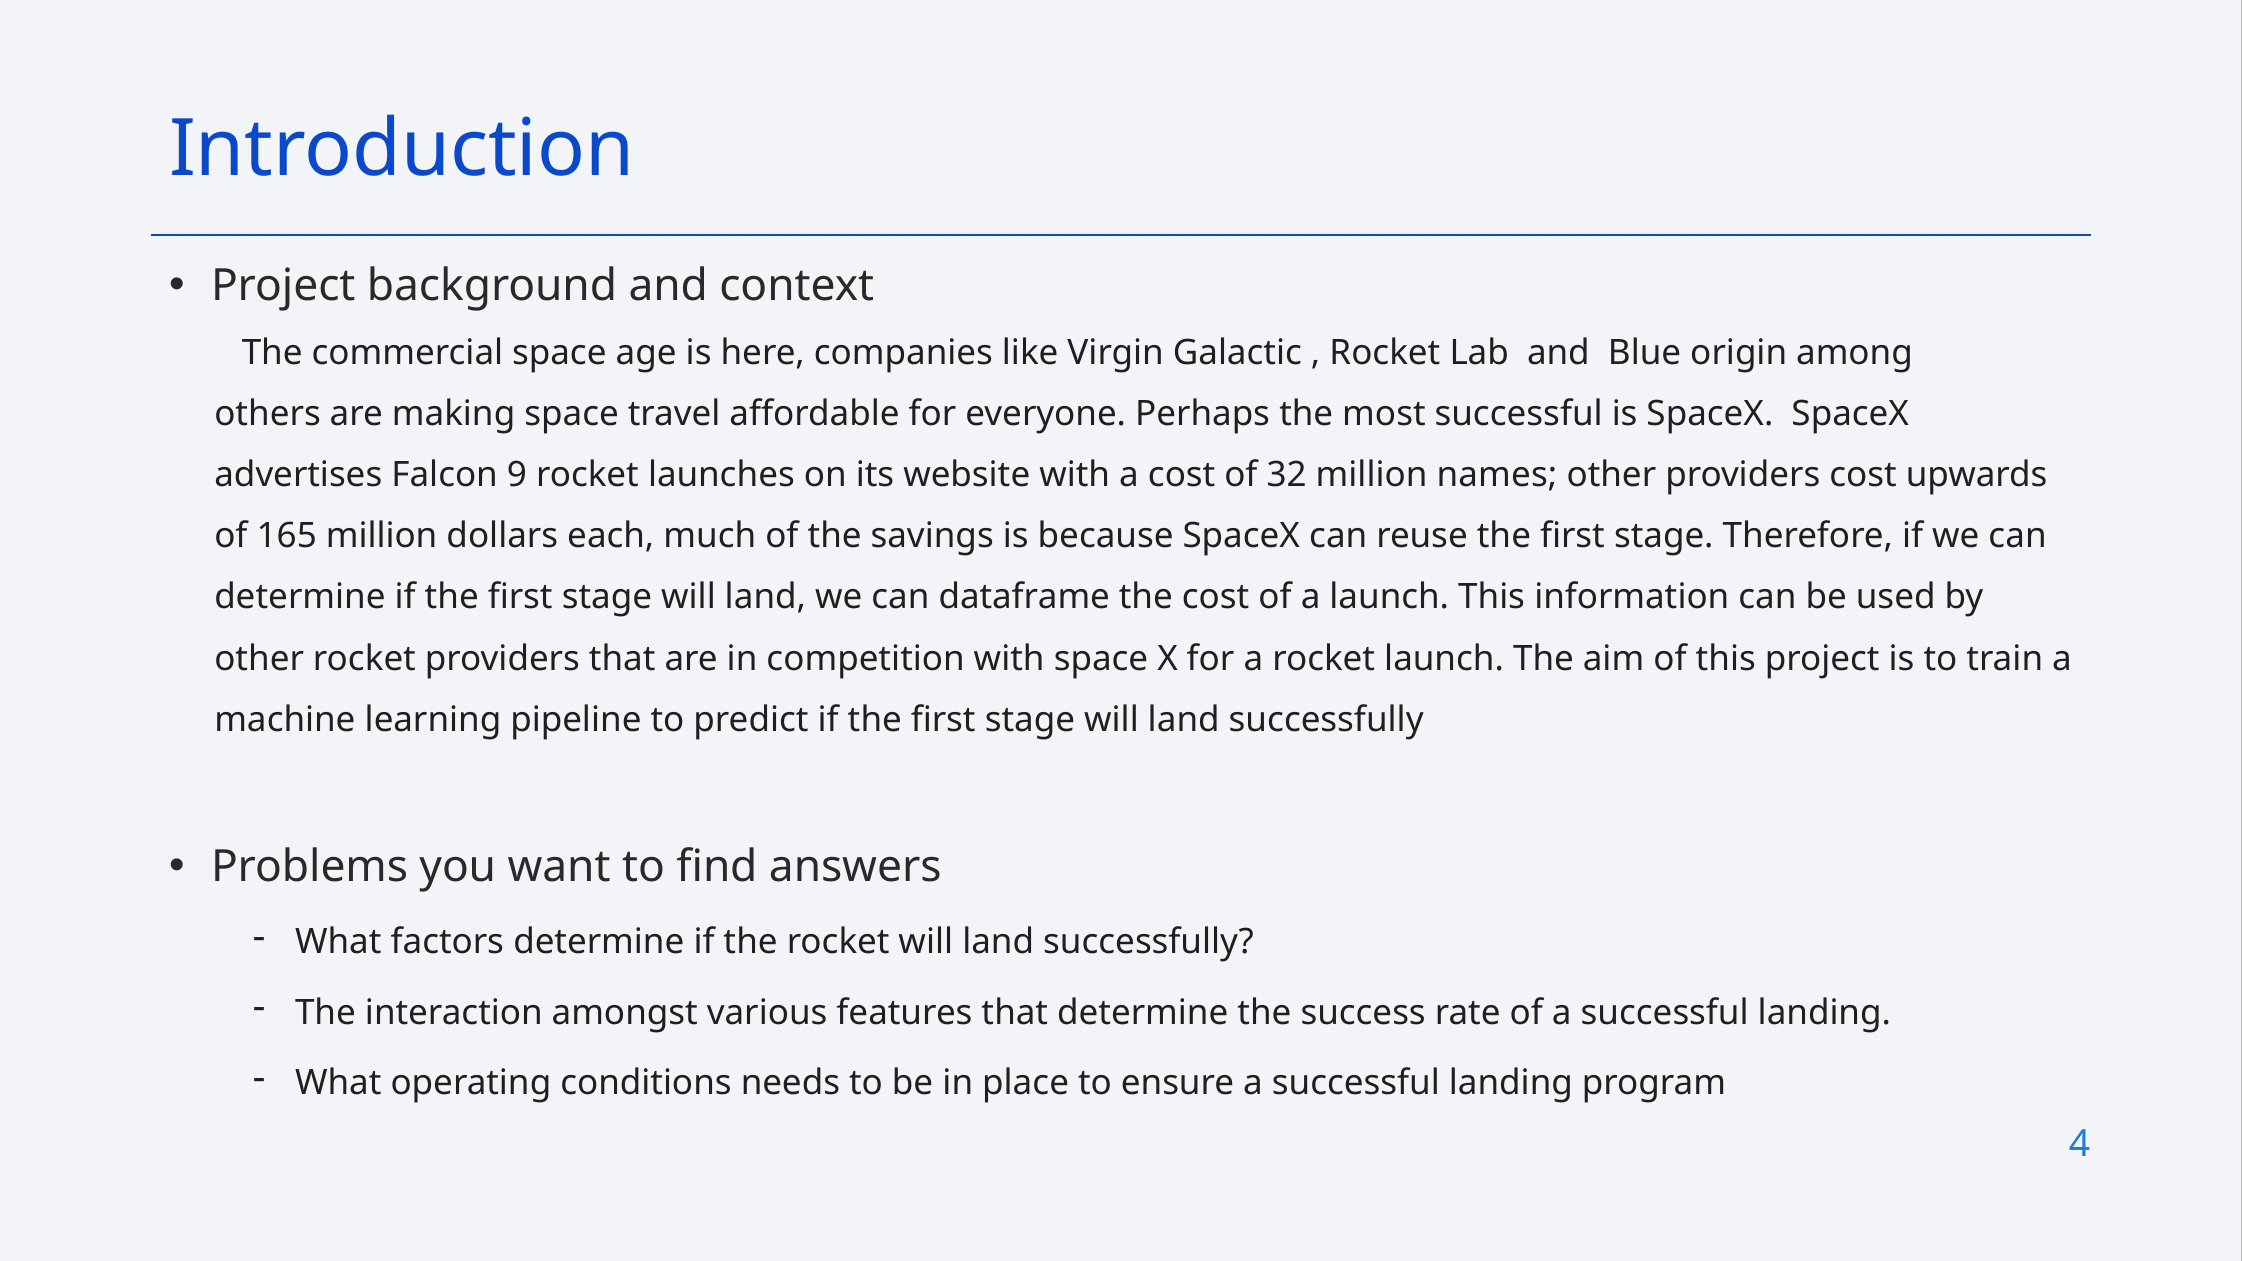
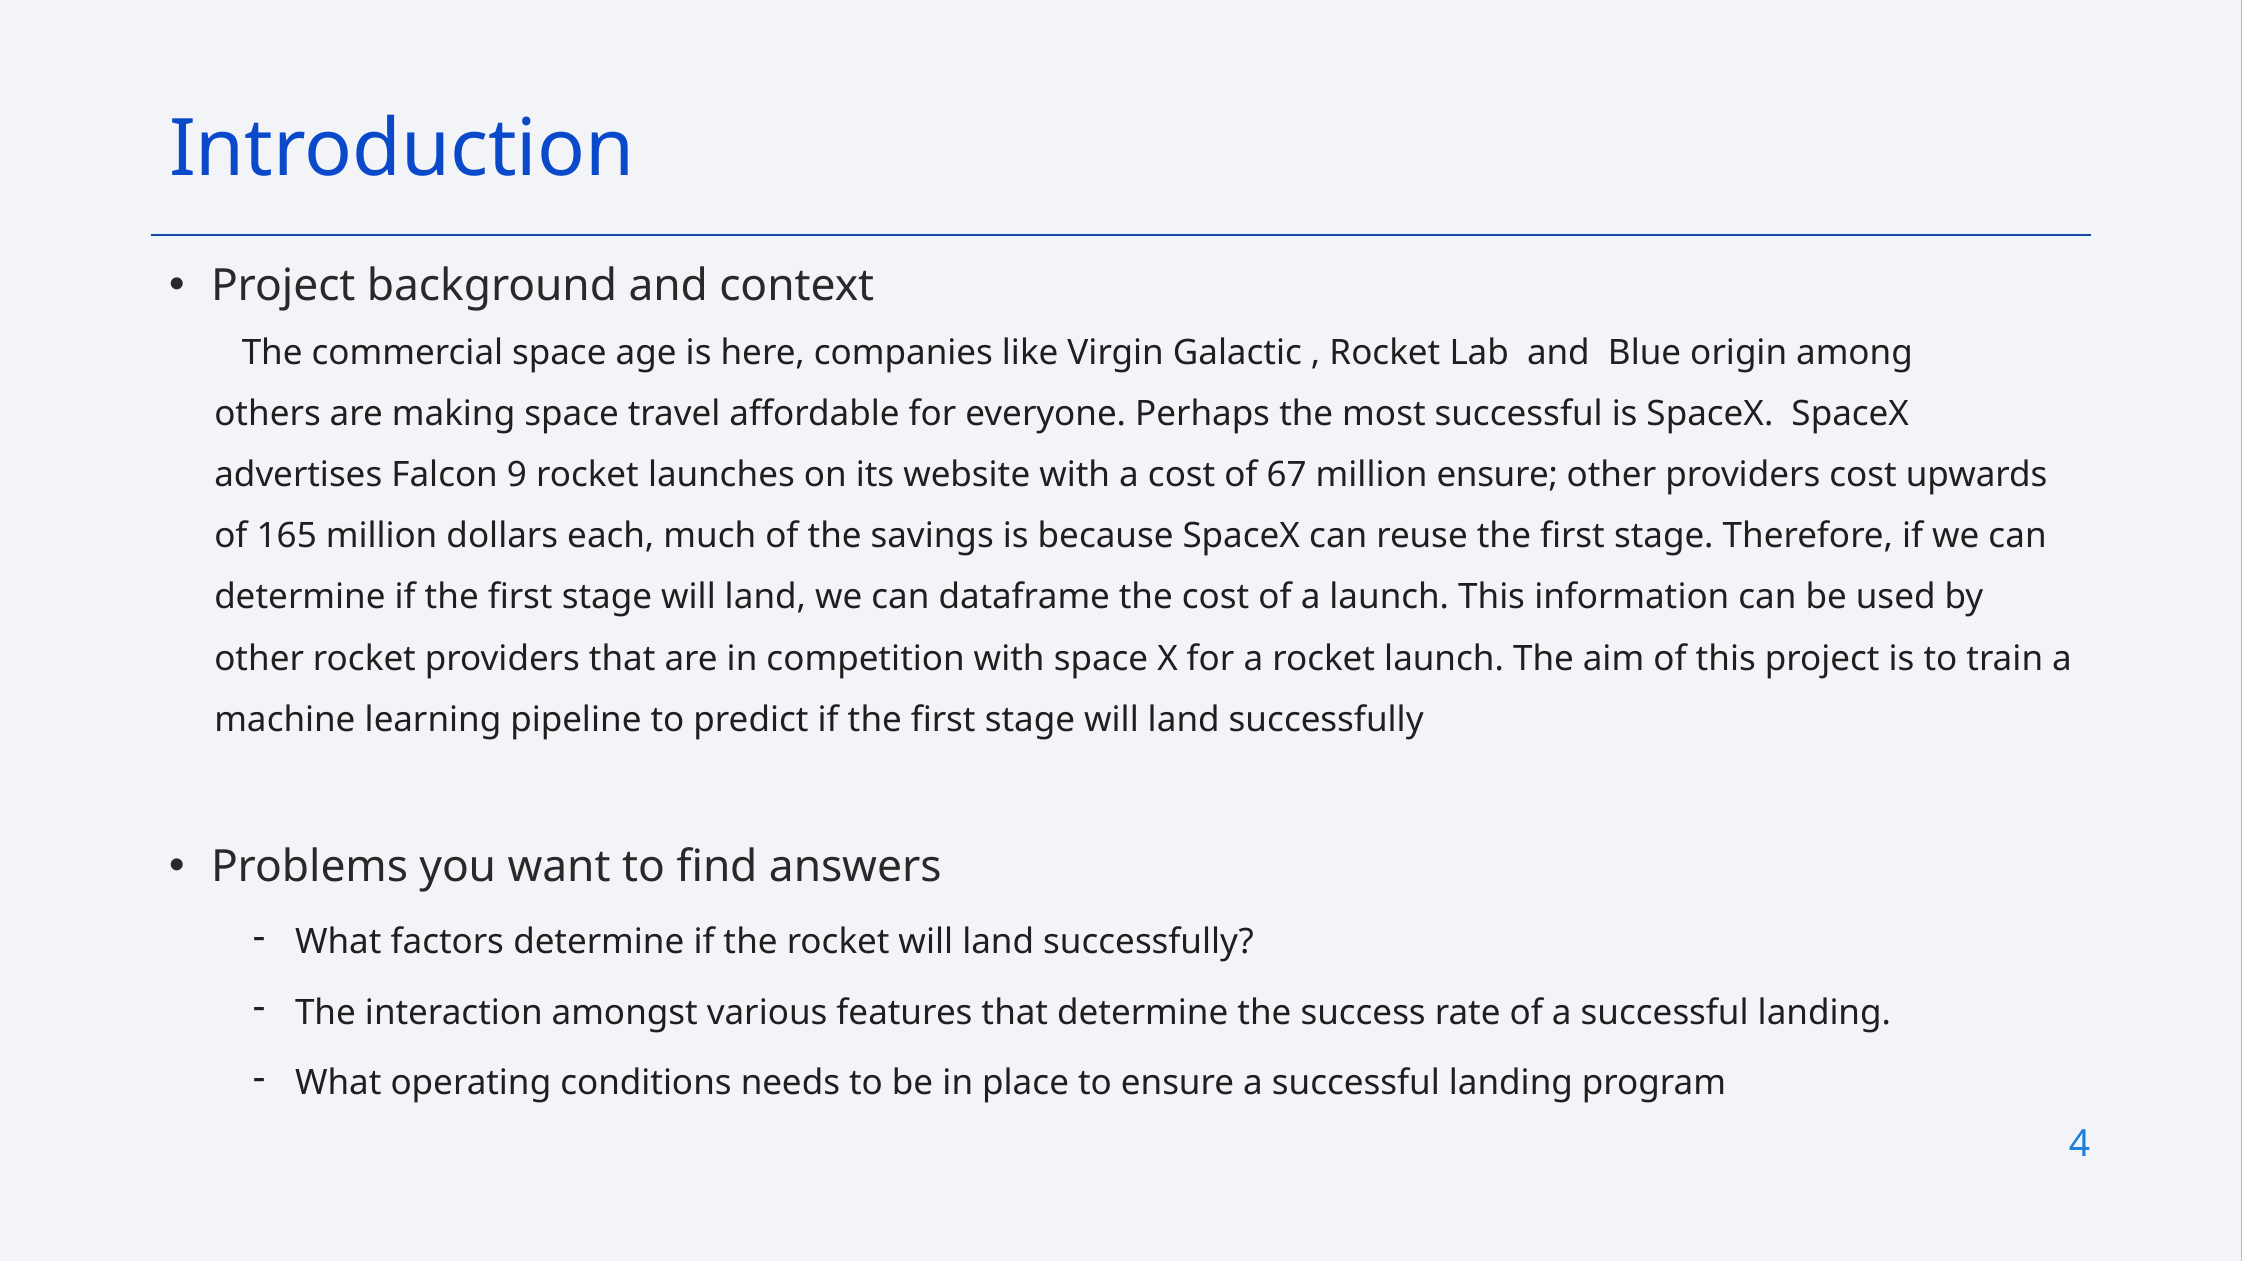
32: 32 -> 67
million names: names -> ensure
